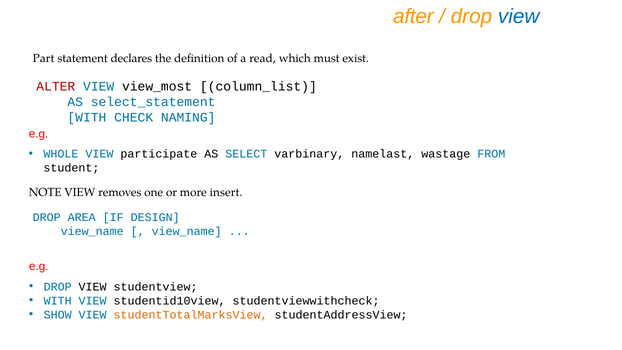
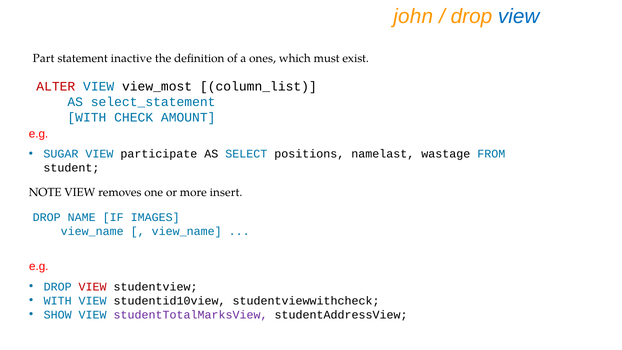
after: after -> john
declares: declares -> inactive
read: read -> ones
NAMING: NAMING -> AMOUNT
WHOLE: WHOLE -> SUGAR
varbinary: varbinary -> positions
AREA: AREA -> NAME
DESIGN: DESIGN -> IMAGES
VIEW at (93, 287) colour: black -> red
studentTotalMarksView colour: orange -> purple
